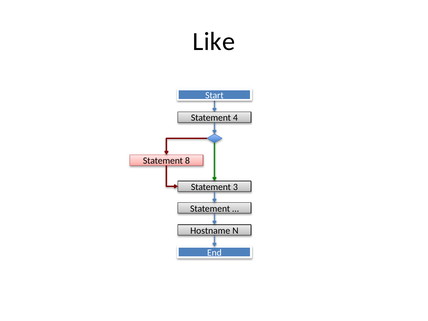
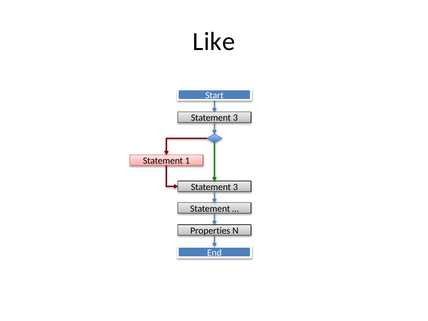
4 at (235, 118): 4 -> 3
8: 8 -> 1
Hostname: Hostname -> Properties
